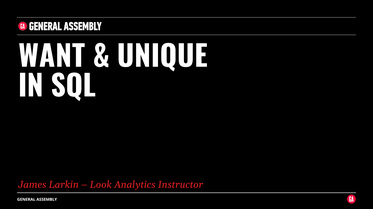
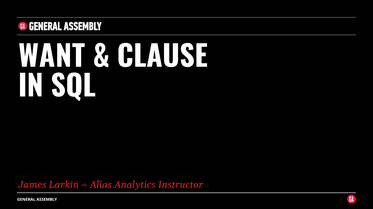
UNIQUE: UNIQUE -> CLAUSE
Look: Look -> Alias
